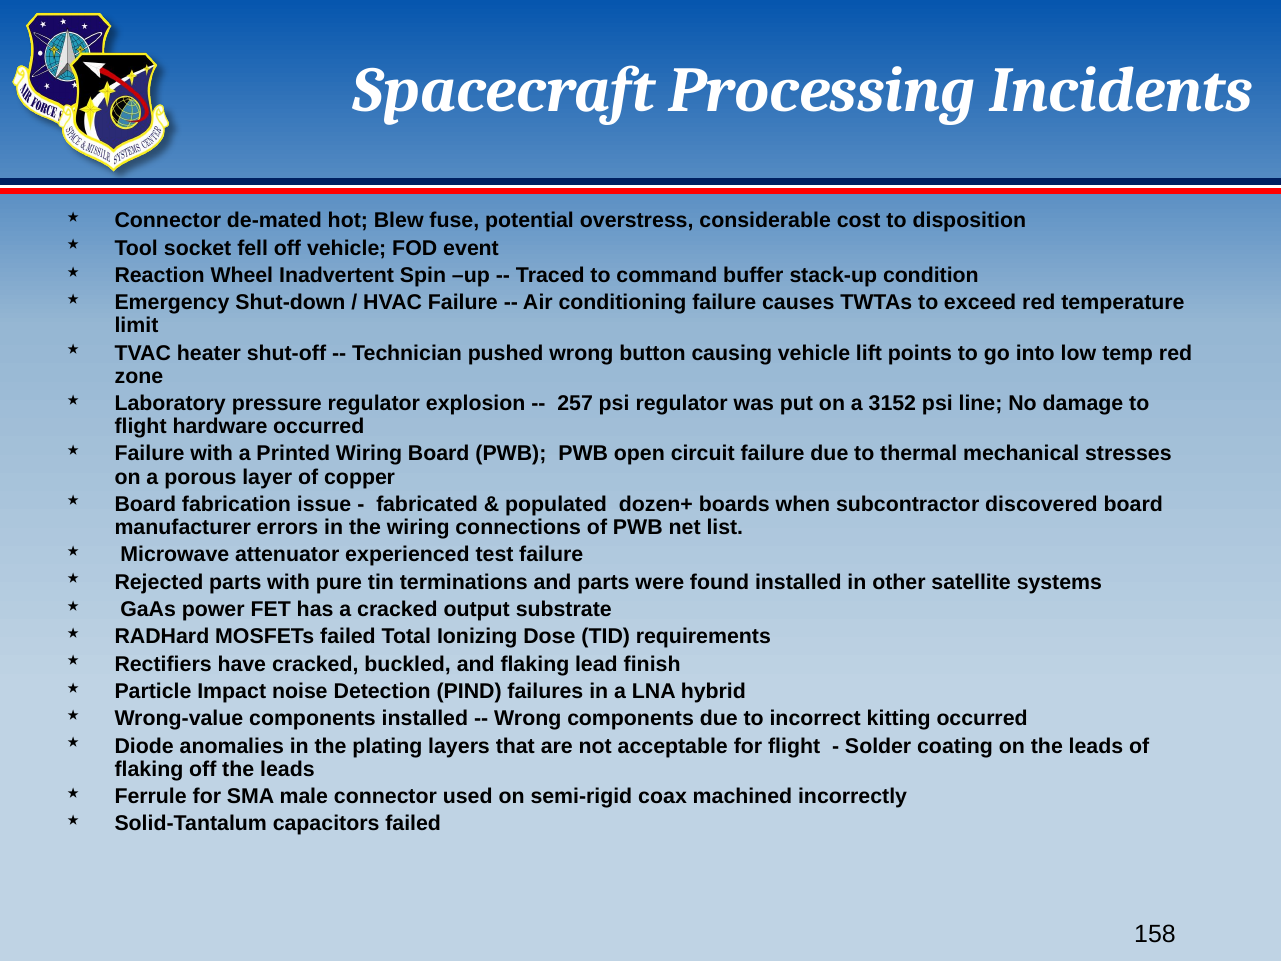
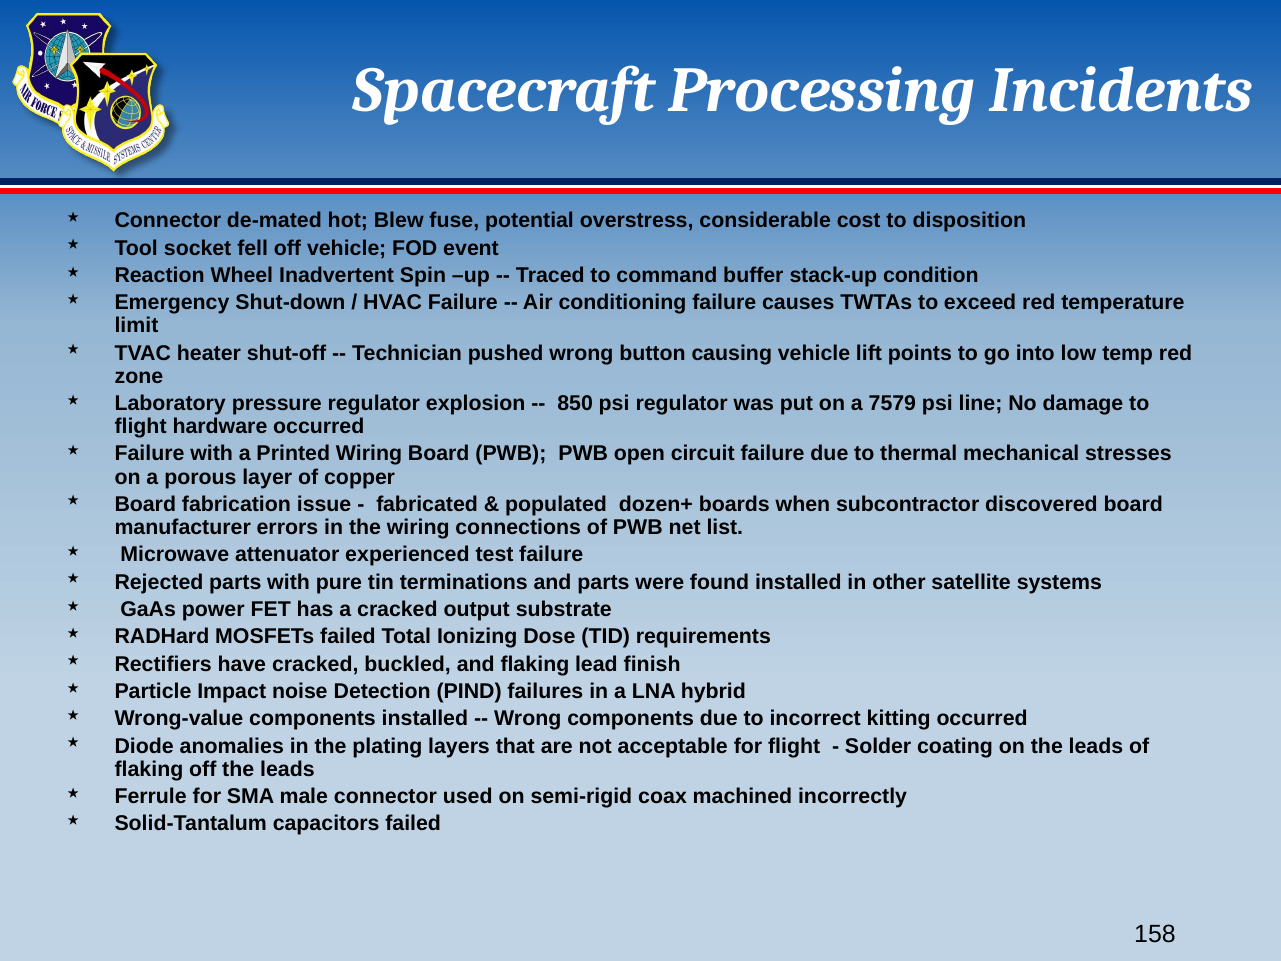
257: 257 -> 850
3152: 3152 -> 7579
